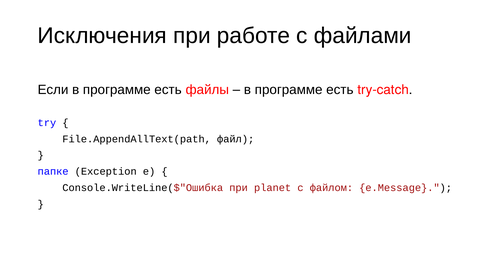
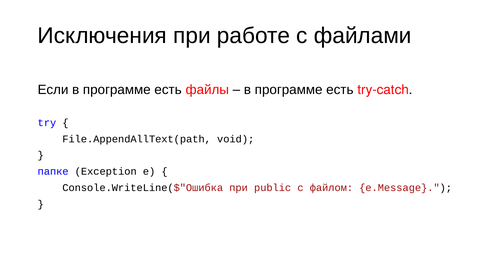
файл: файл -> void
planet: planet -> public
